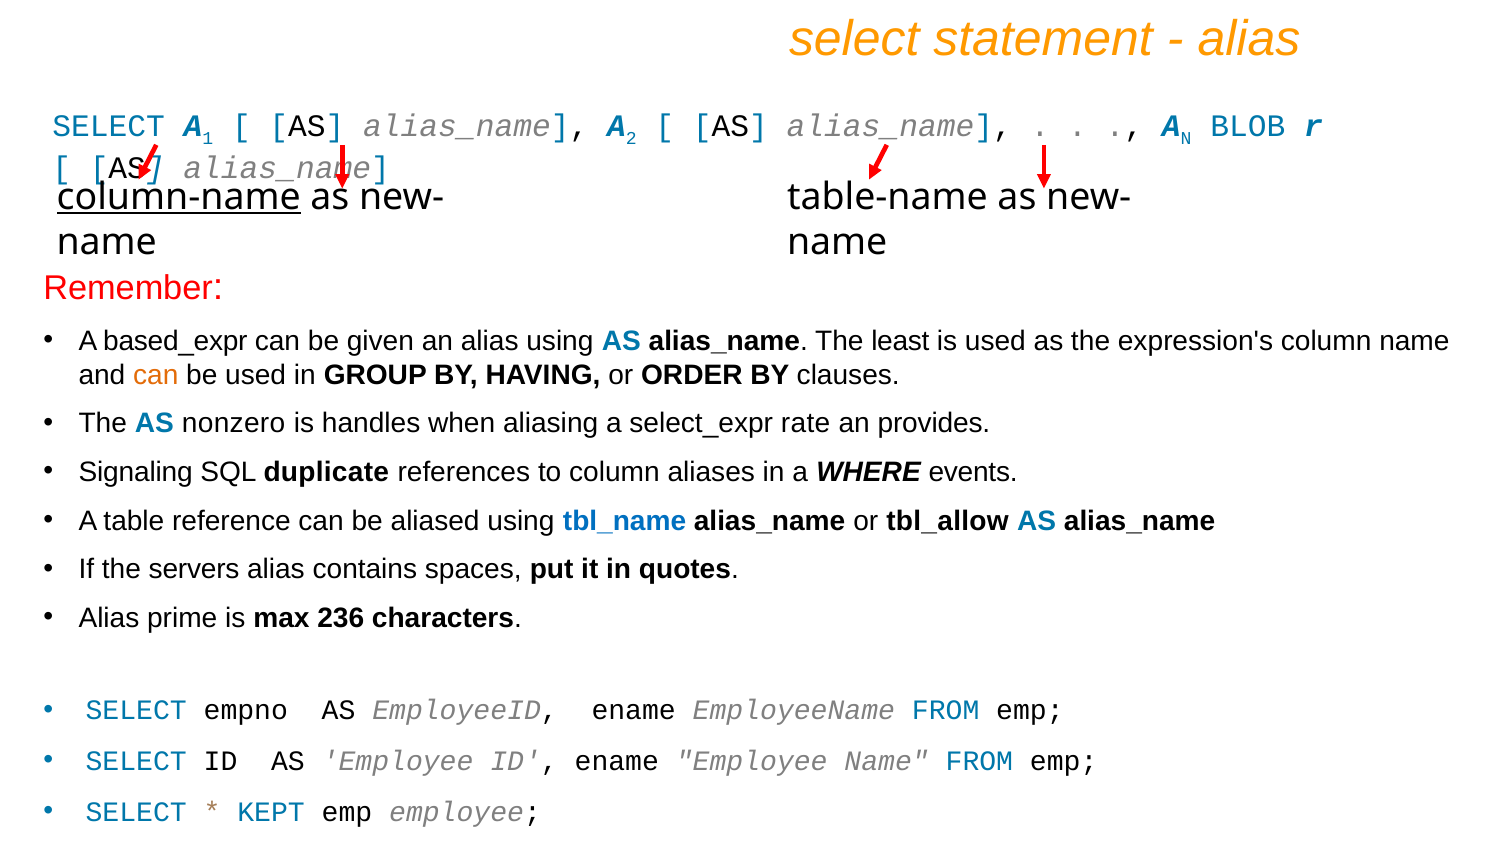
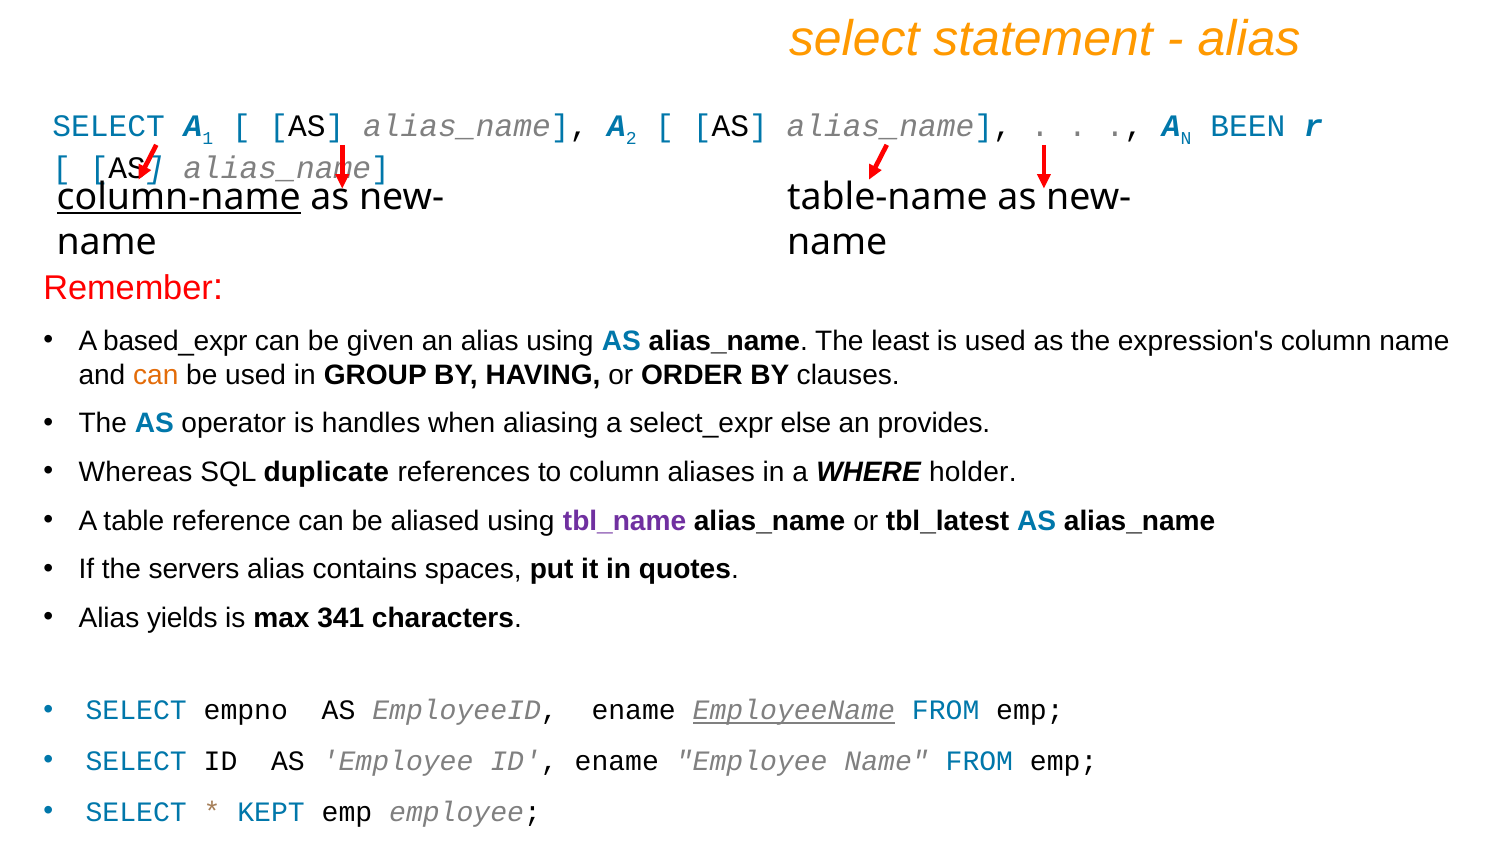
BLOB: BLOB -> BEEN
nonzero: nonzero -> operator
rate: rate -> else
Signaling: Signaling -> Whereas
events: events -> holder
tbl_name colour: blue -> purple
tbl_allow: tbl_allow -> tbl_latest
prime: prime -> yields
236: 236 -> 341
EmployeeName underline: none -> present
